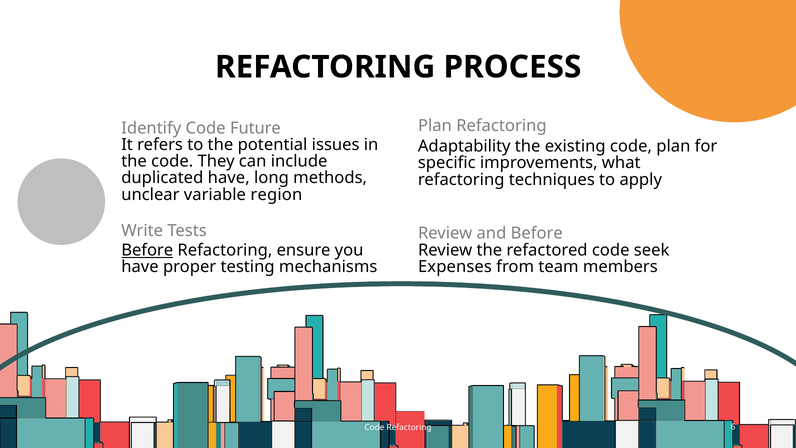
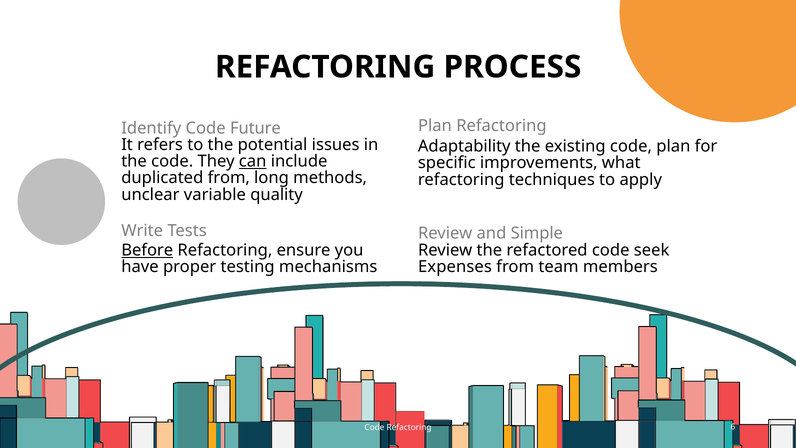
can underline: none -> present
duplicated have: have -> from
region: region -> quality
and Before: Before -> Simple
